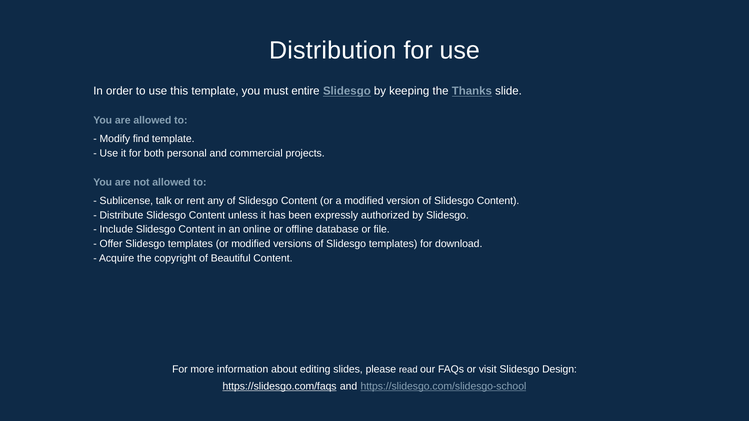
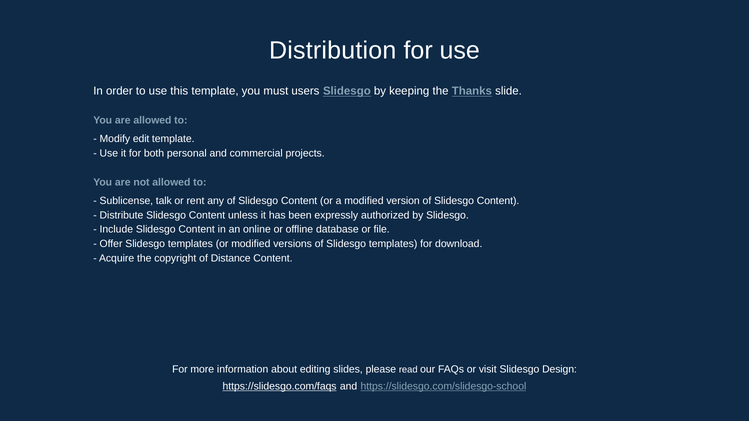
entire: entire -> users
find: find -> edit
Beautiful: Beautiful -> Distance
